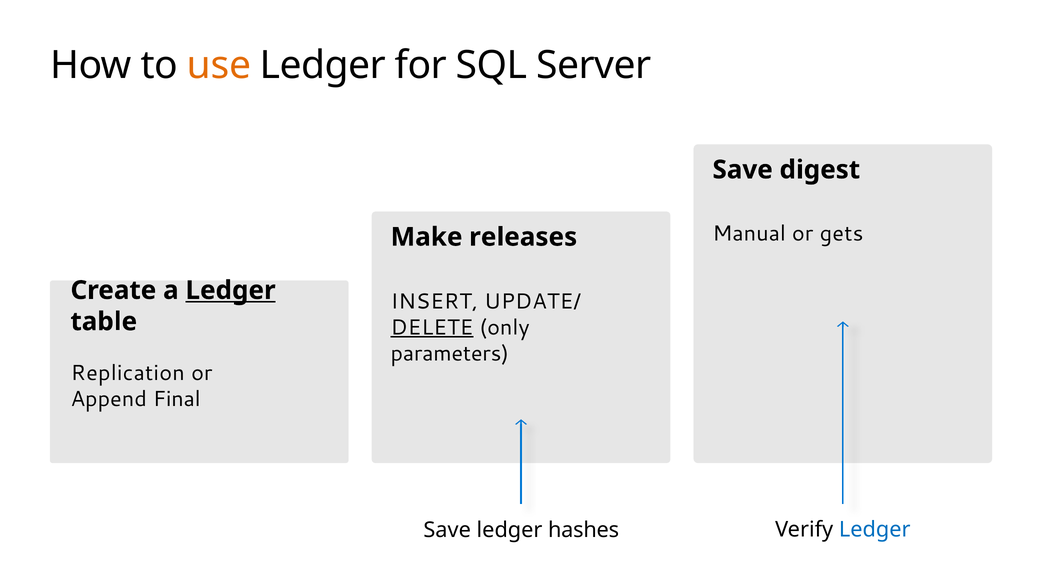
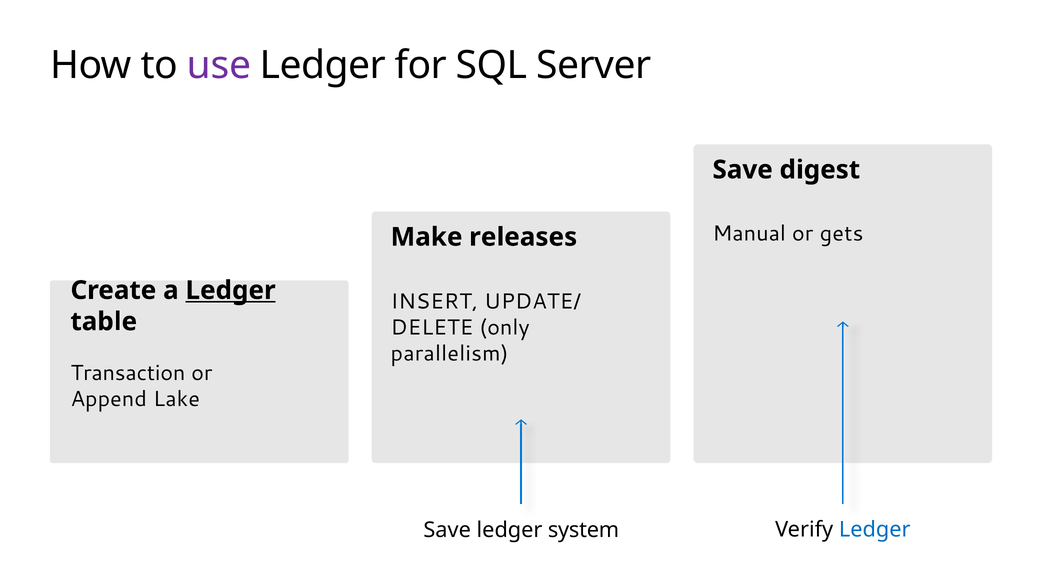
use colour: orange -> purple
DELETE underline: present -> none
parameters: parameters -> parallelism
Replication: Replication -> Transaction
Final: Final -> Lake
hashes: hashes -> system
